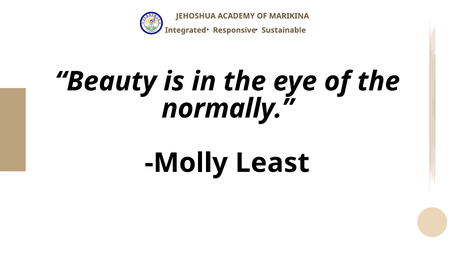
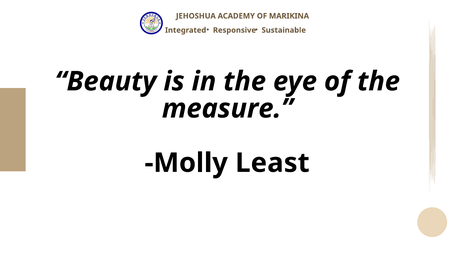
normally: normally -> measure
